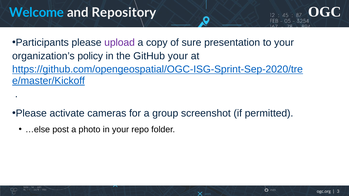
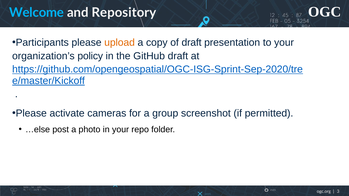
upload colour: purple -> orange
of sure: sure -> draft
GitHub your: your -> draft
